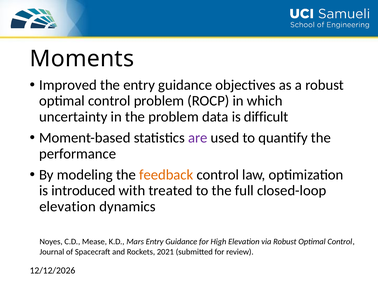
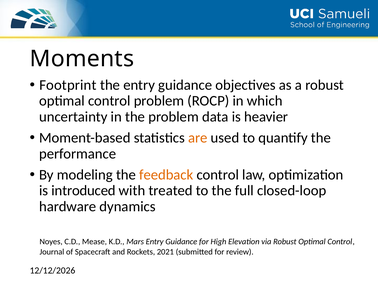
Improved: Improved -> Footprint
difficult: difficult -> heavier
are colour: purple -> orange
elevation at (68, 207): elevation -> hardware
